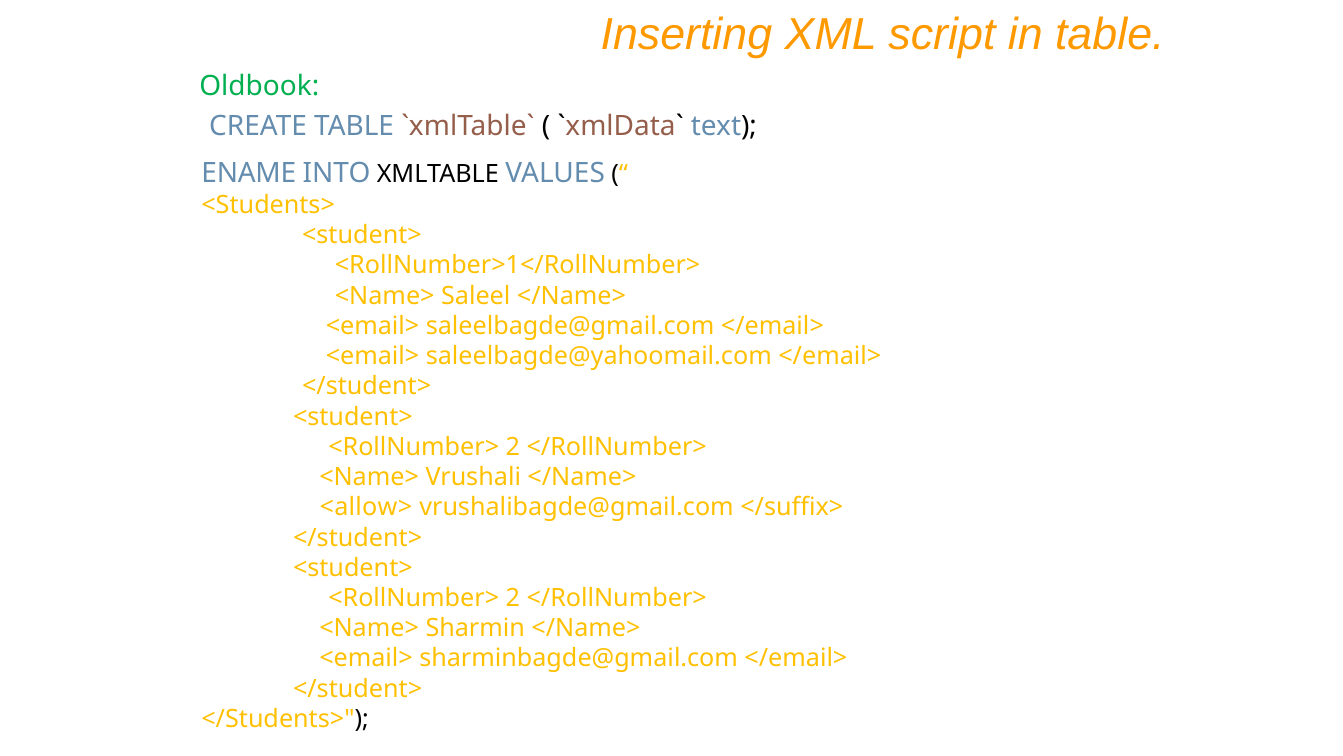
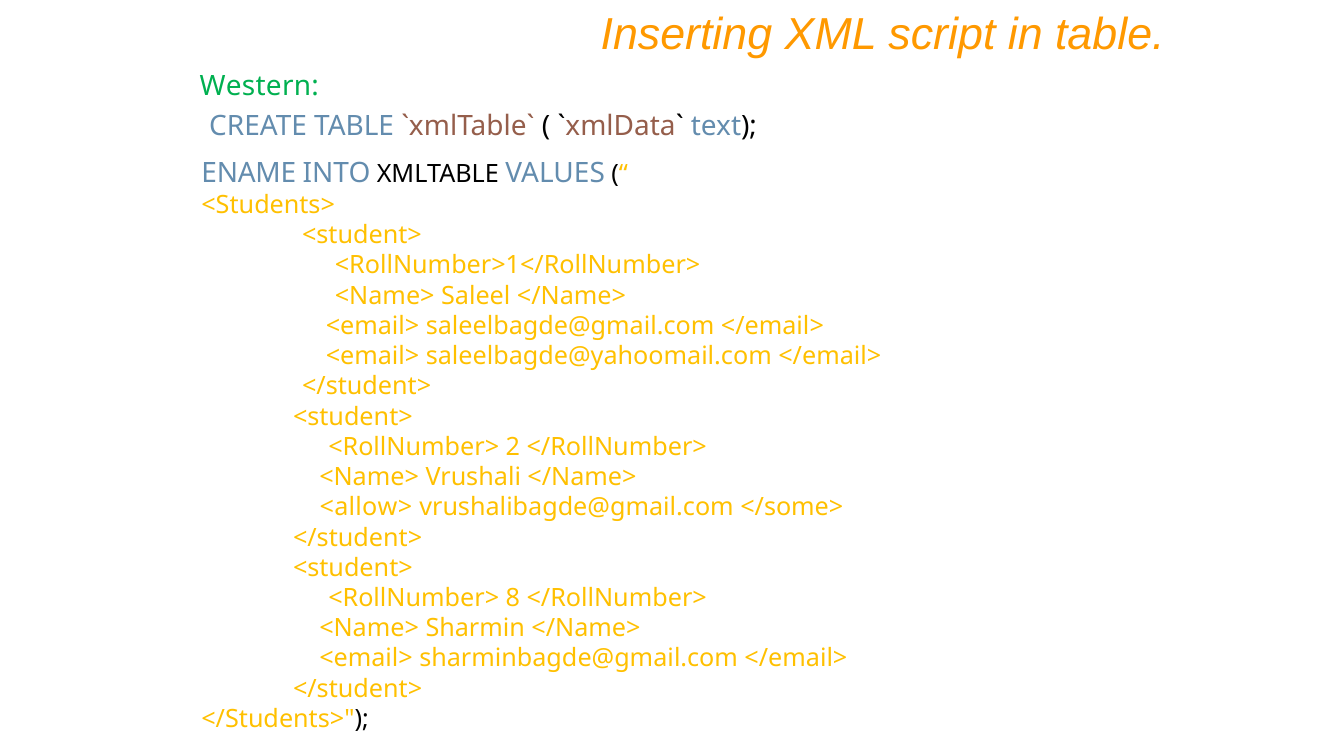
Oldbook: Oldbook -> Western
</suffix>: </suffix> -> </some>
2 at (513, 598): 2 -> 8
